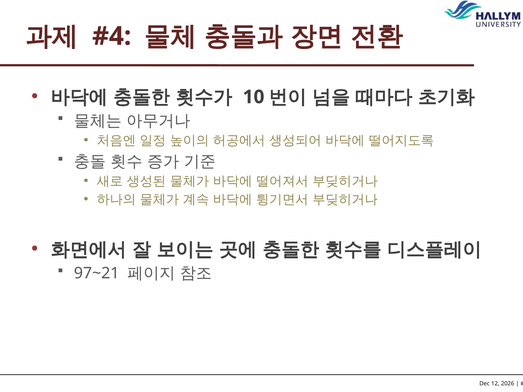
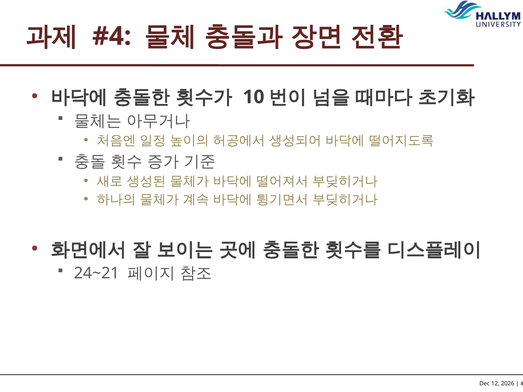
97~21: 97~21 -> 24~21
